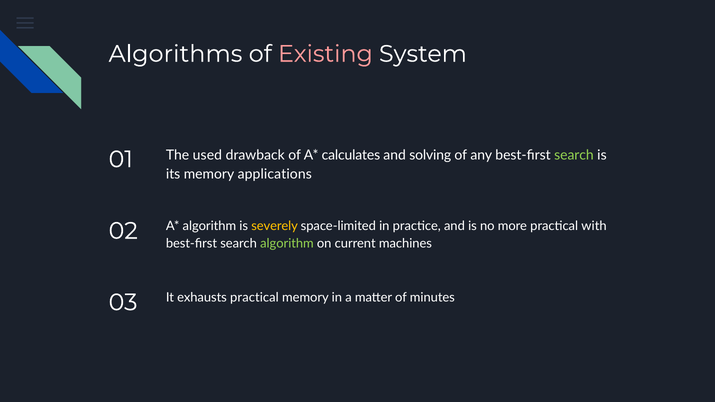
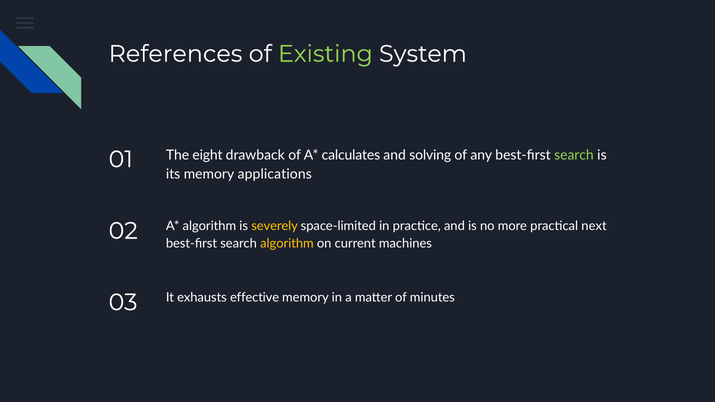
Algorithms: Algorithms -> References
Existing colour: pink -> light green
used: used -> eight
with: with -> next
algorithm at (287, 244) colour: light green -> yellow
exhausts practical: practical -> effective
